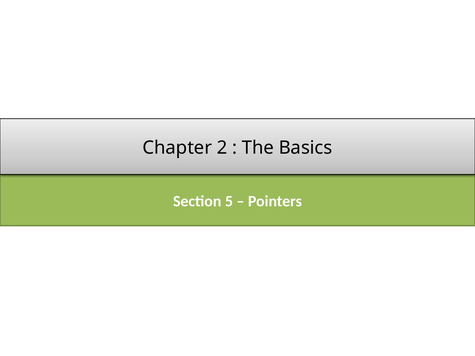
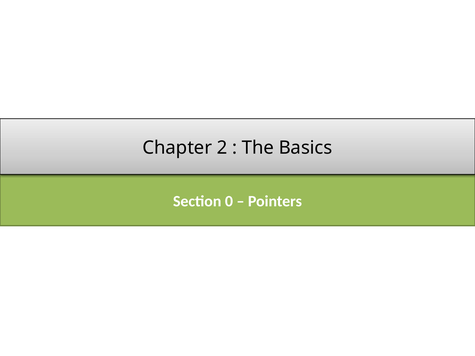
5: 5 -> 0
